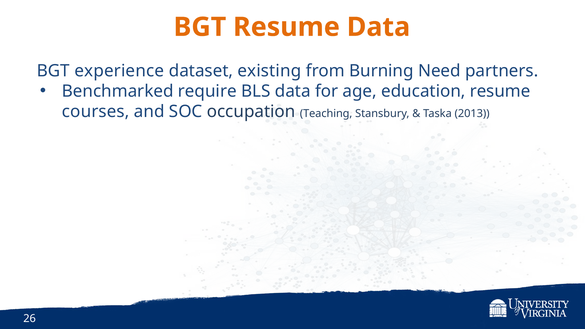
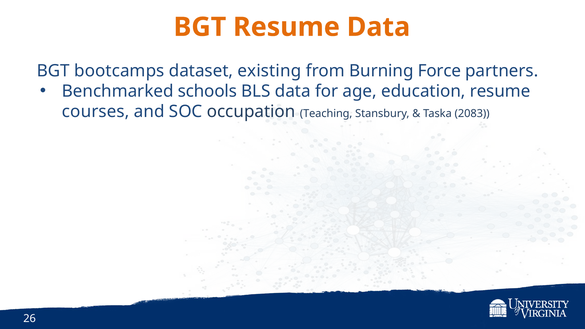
experience: experience -> bootcamps
Need: Need -> Force
require: require -> schools
2013: 2013 -> 2083
